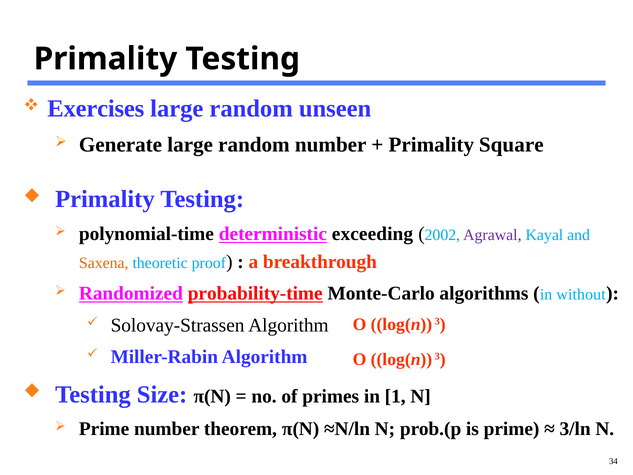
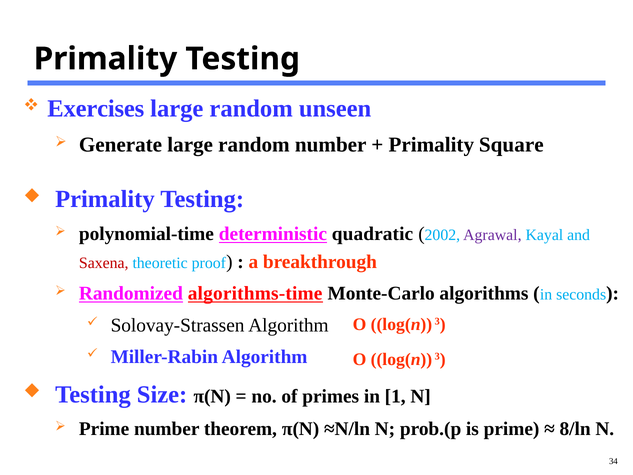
exceeding: exceeding -> quadratic
Saxena colour: orange -> red
probability-time: probability-time -> algorithms-time
without: without -> seconds
3/ln: 3/ln -> 8/ln
